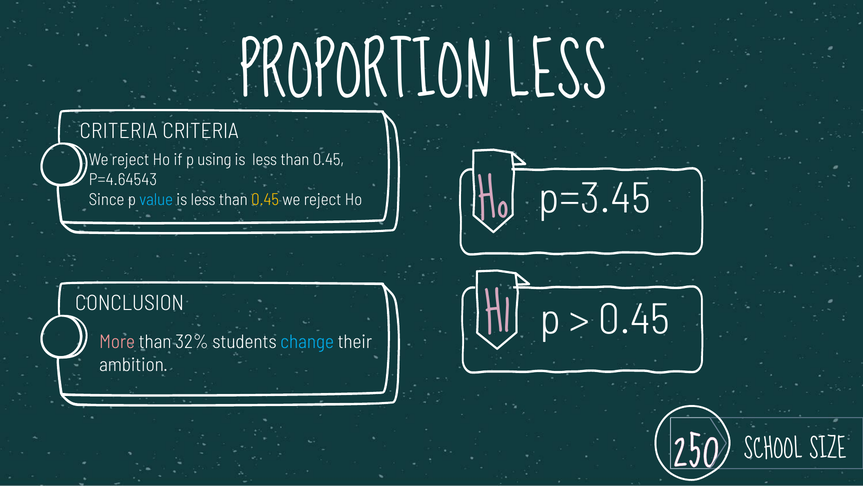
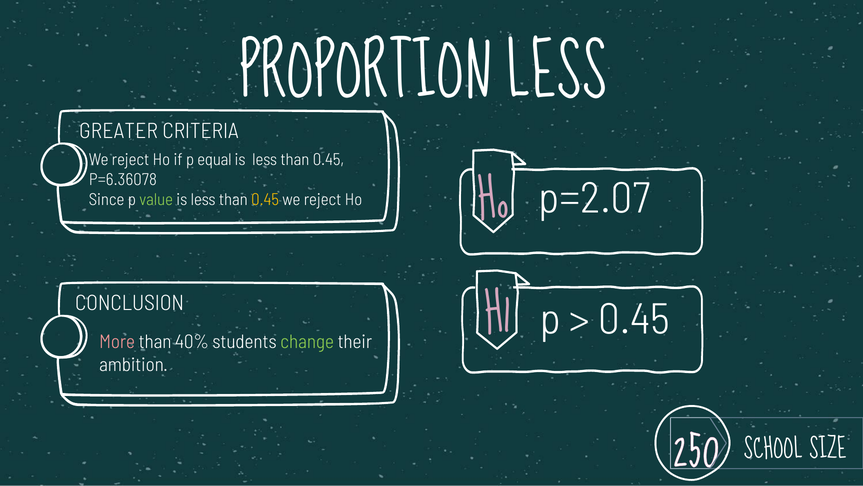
CRITERIA at (119, 131): CRITERIA -> GREATER
using: using -> equal
P=4.64543: P=4.64543 -> P=6.36078
p=3.45: p=3.45 -> p=2.07
value colour: light blue -> light green
32%: 32% -> 40%
change colour: light blue -> light green
